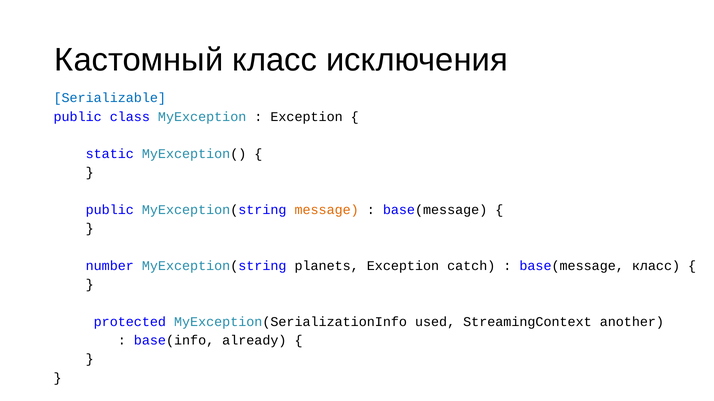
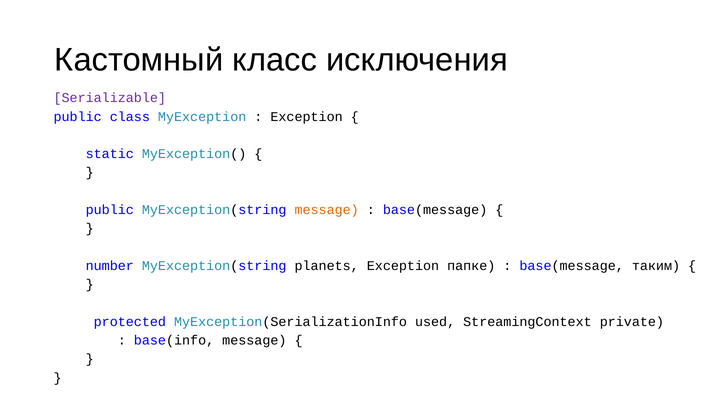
Serializable colour: blue -> purple
catch: catch -> папке
base(message класс: класс -> таким
another: another -> private
base(info already: already -> message
